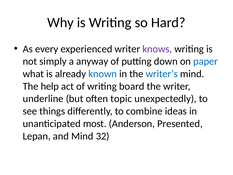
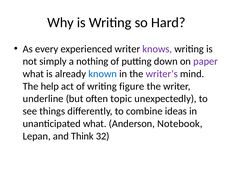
anyway: anyway -> nothing
paper colour: blue -> purple
writer’s colour: blue -> purple
board: board -> figure
unanticipated most: most -> what
Presented: Presented -> Notebook
and Mind: Mind -> Think
